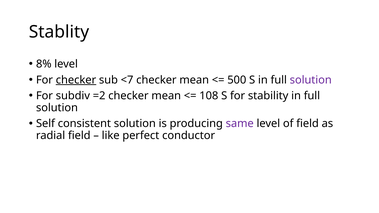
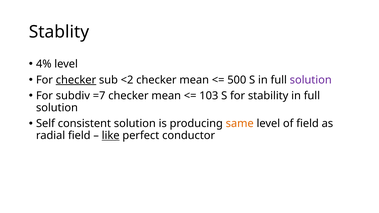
8%: 8% -> 4%
<7: <7 -> <2
=2: =2 -> =7
108: 108 -> 103
same colour: purple -> orange
like underline: none -> present
